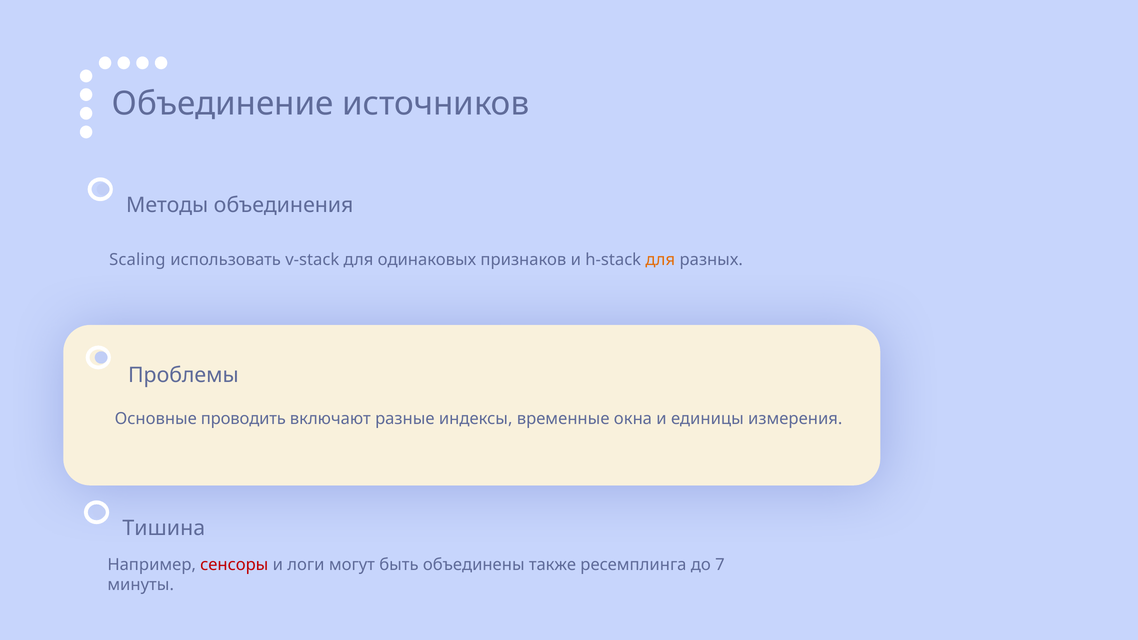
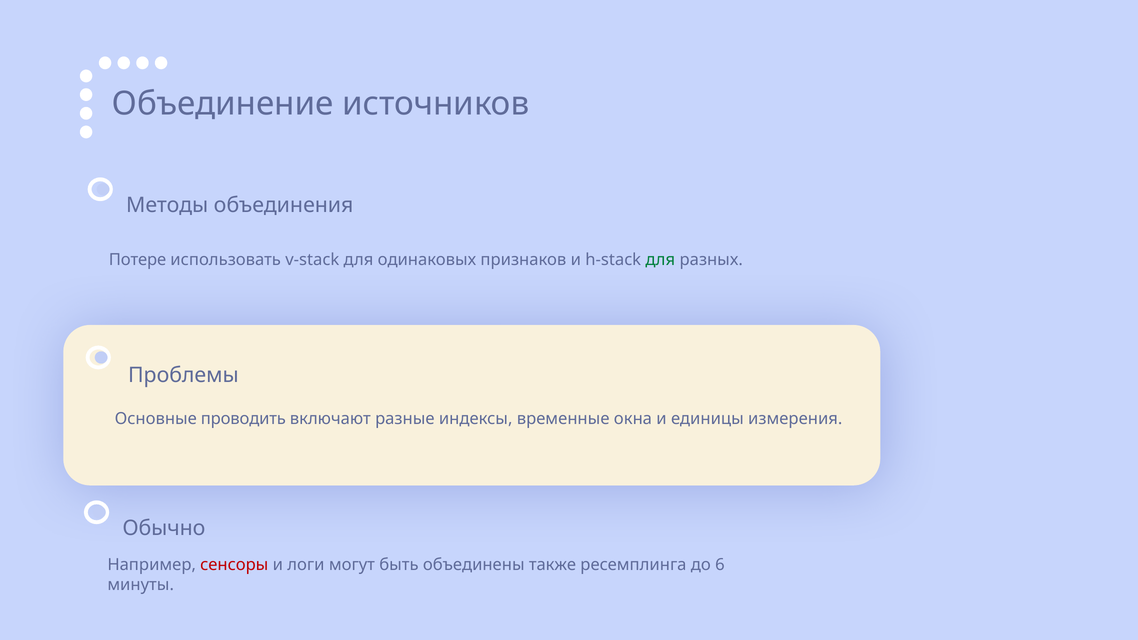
Scaling: Scaling -> Потере
для at (660, 260) colour: orange -> green
Тишина: Тишина -> Обычно
7: 7 -> 6
